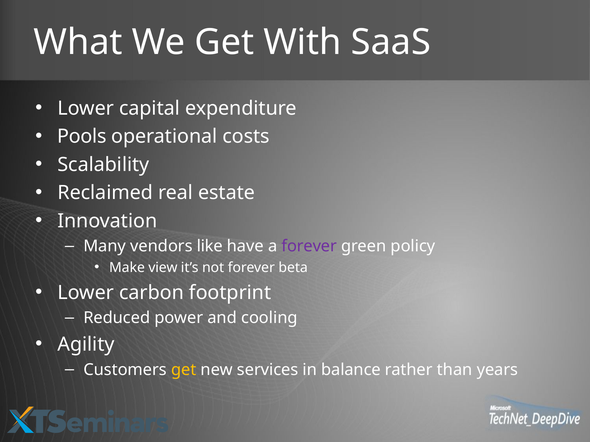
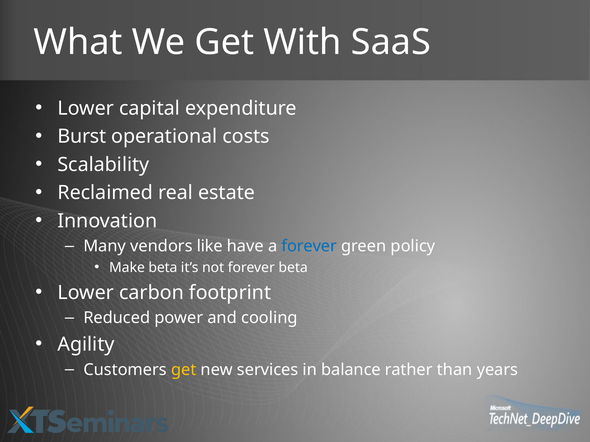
Pools: Pools -> Burst
forever at (309, 246) colour: purple -> blue
Make view: view -> beta
